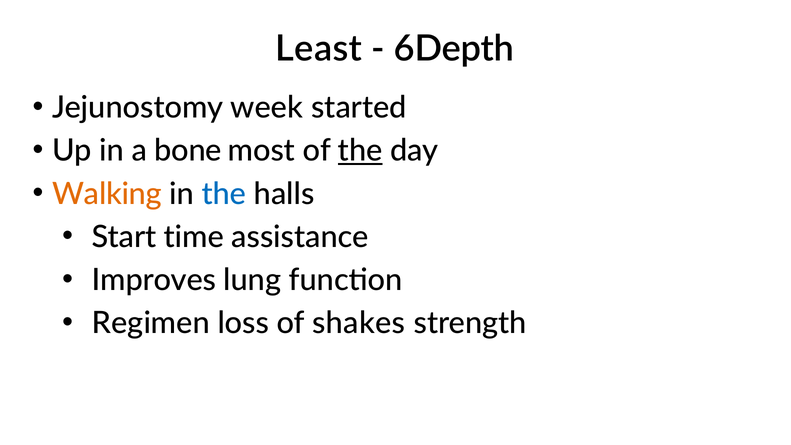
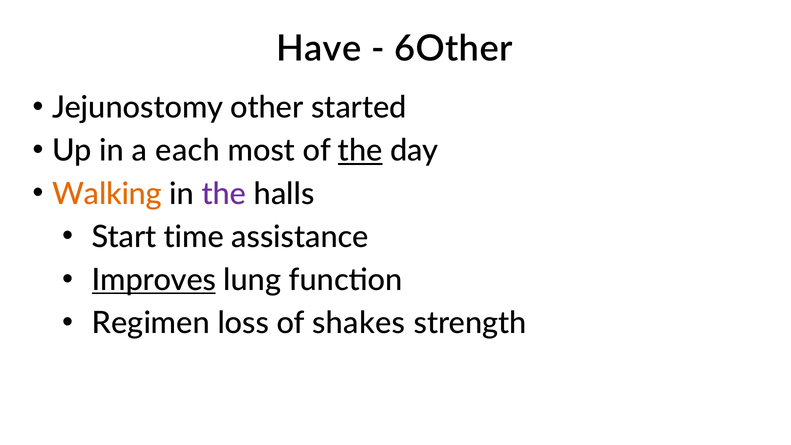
Least: Least -> Have
6Depth: 6Depth -> 6Other
week: week -> other
bone: bone -> each
the at (224, 194) colour: blue -> purple
Improves underline: none -> present
